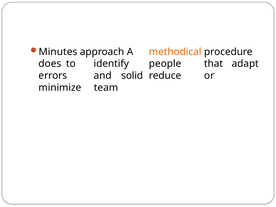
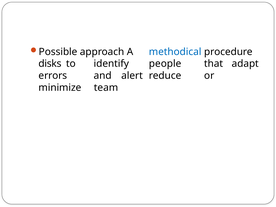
Minutes: Minutes -> Possible
methodical colour: orange -> blue
does: does -> disks
solid: solid -> alert
